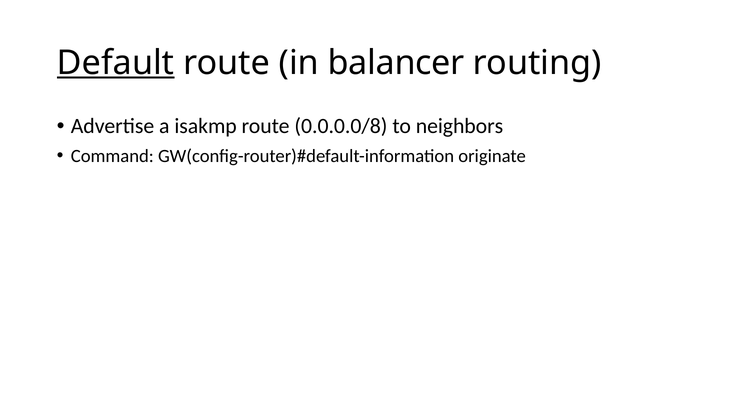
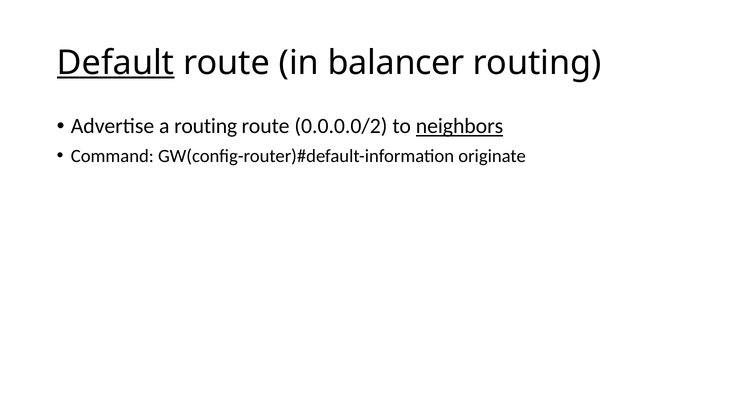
a isakmp: isakmp -> routing
0.0.0.0/8: 0.0.0.0/8 -> 0.0.0.0/2
neighbors underline: none -> present
